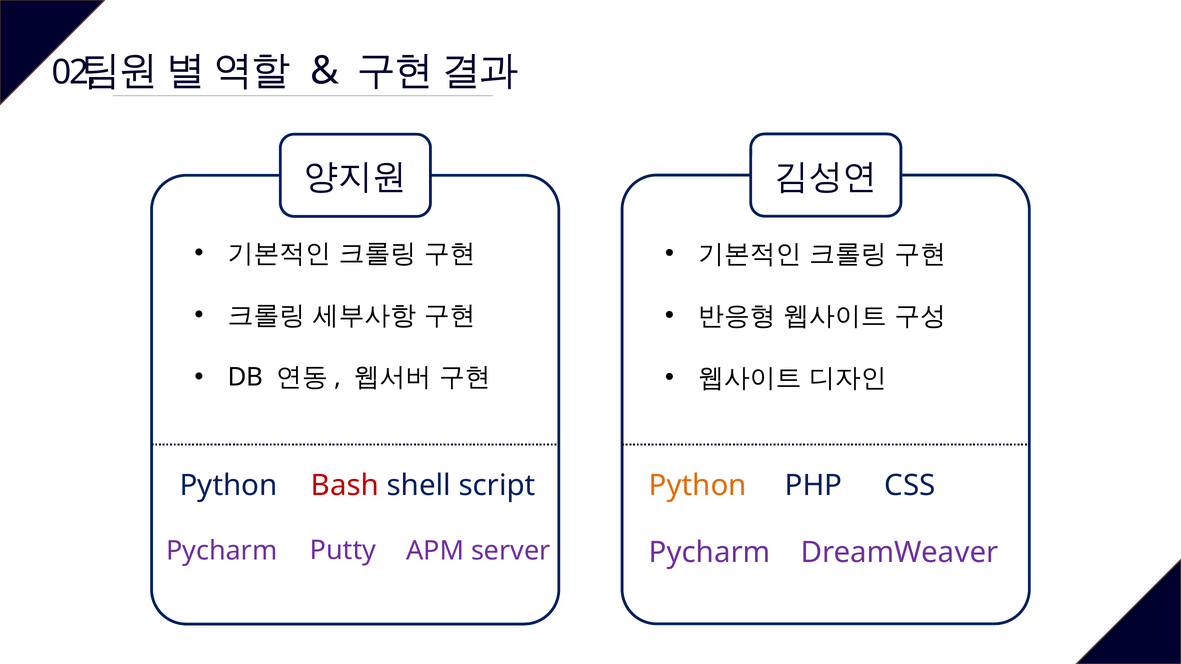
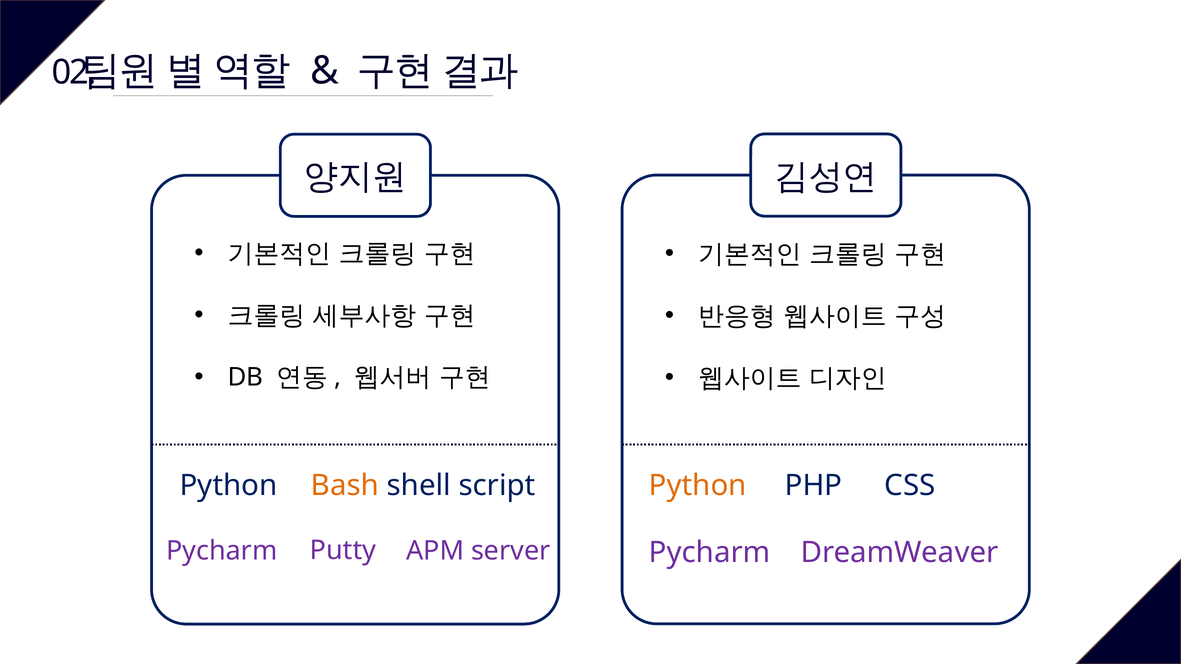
Bash colour: red -> orange
